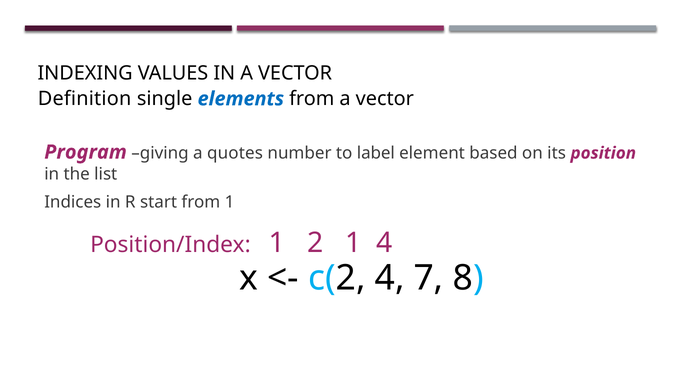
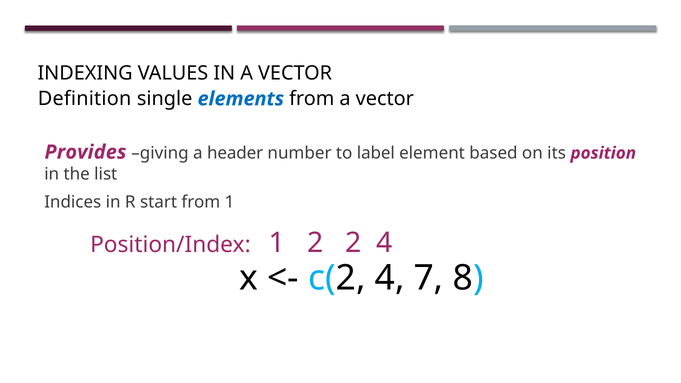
Program: Program -> Provides
quotes: quotes -> header
2 1: 1 -> 2
